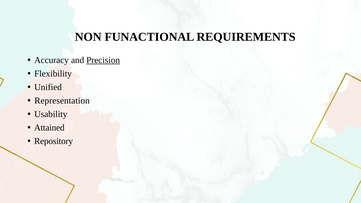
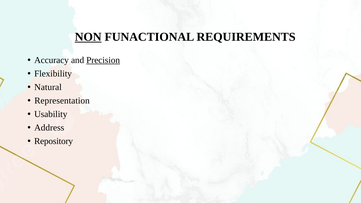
NON underline: none -> present
Unified: Unified -> Natural
Attained: Attained -> Address
